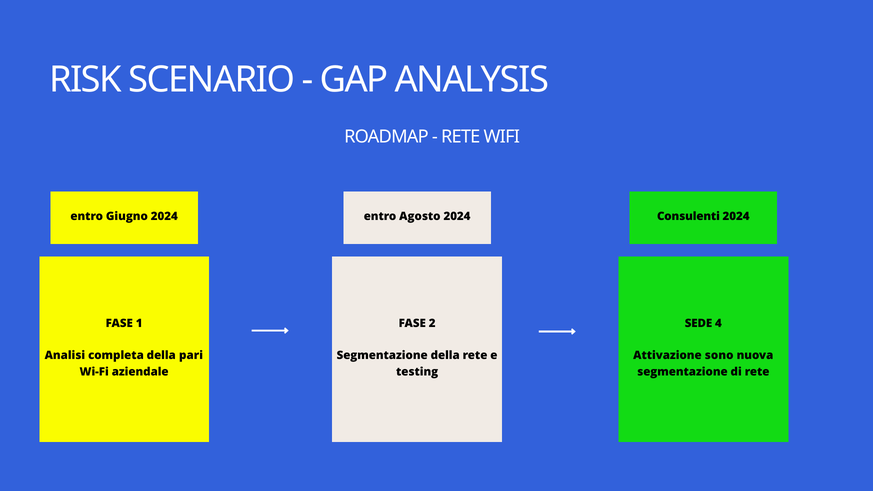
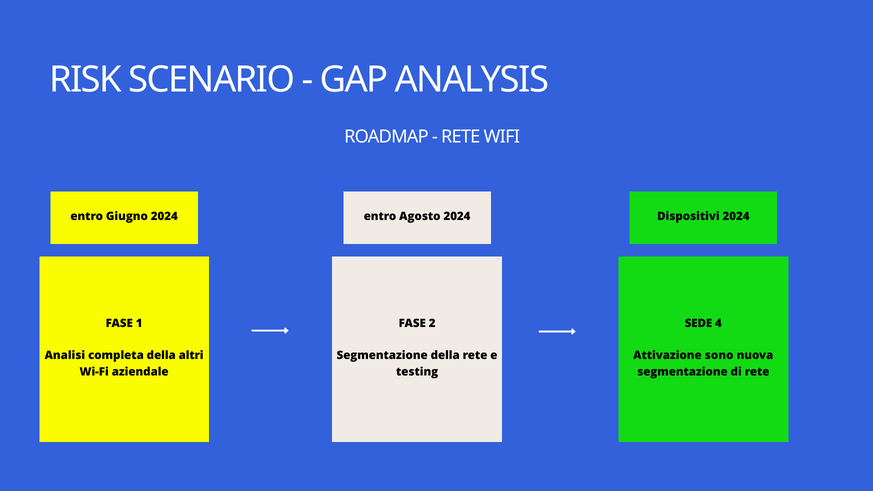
Consulenti: Consulenti -> Dispositivi
pari: pari -> altri
